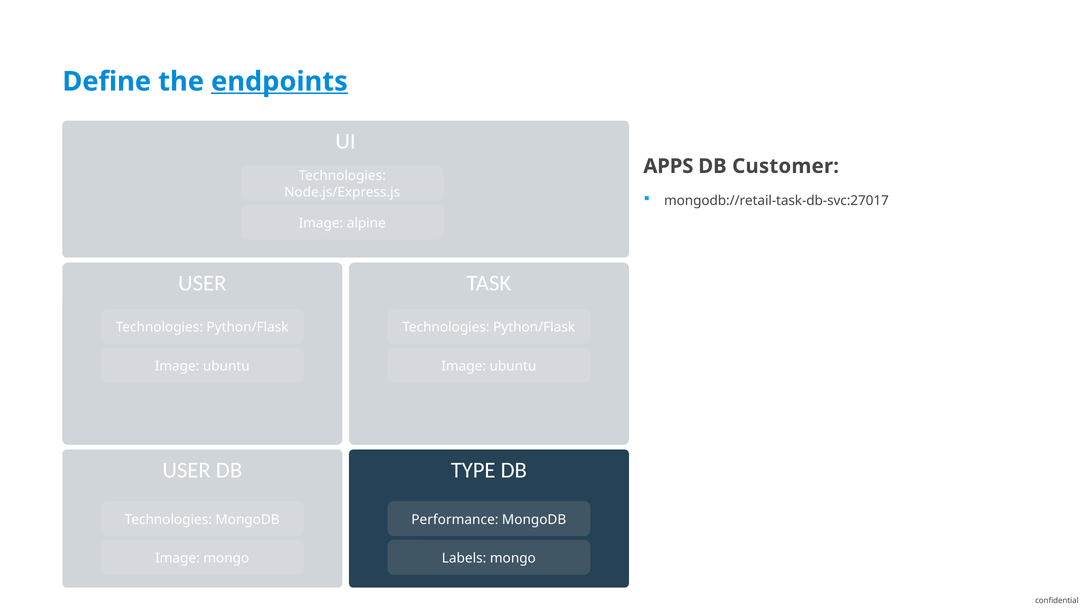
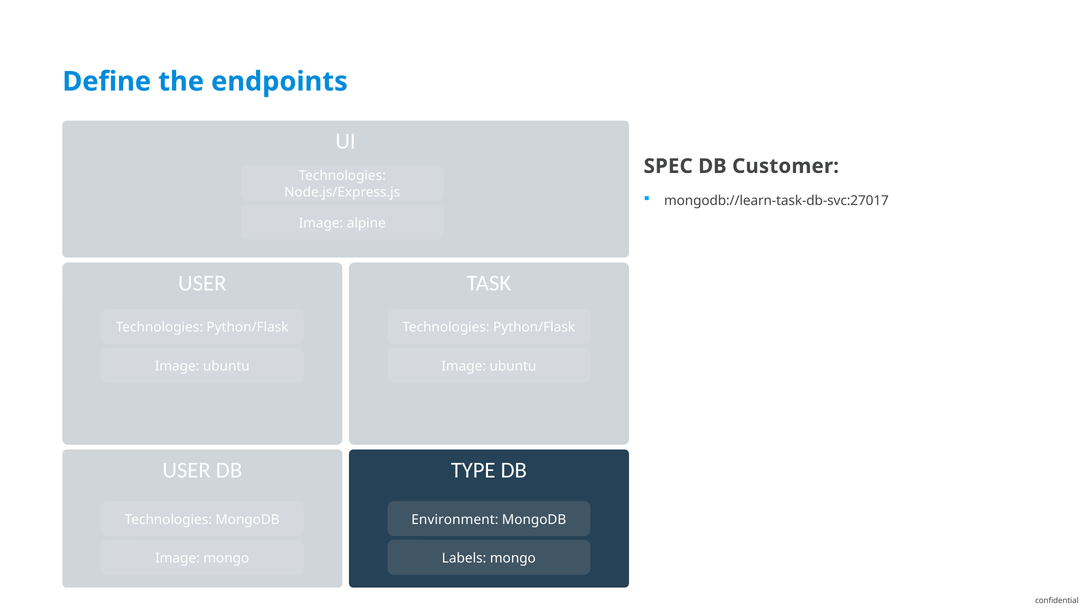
endpoints underline: present -> none
APPS: APPS -> SPEC
mongodb://retail-task-db-svc:27017: mongodb://retail-task-db-svc:27017 -> mongodb://learn-task-db-svc:27017
Performance: Performance -> Environment
